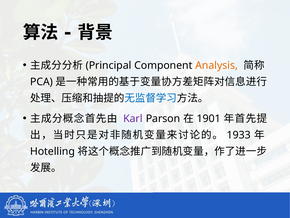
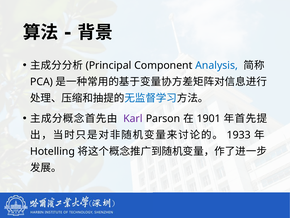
Analysis colour: orange -> blue
